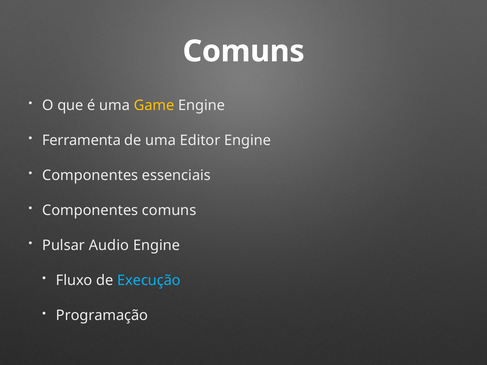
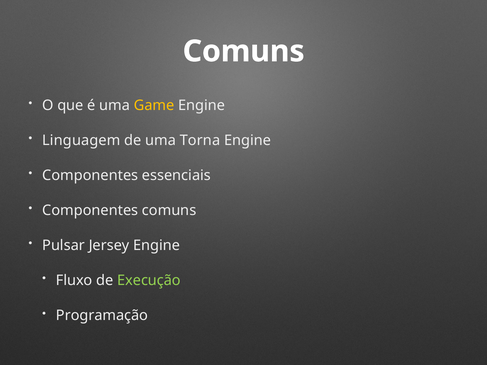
Ferramenta: Ferramenta -> Linguagem
Editor: Editor -> Torna
Audio: Audio -> Jersey
Execução colour: light blue -> light green
